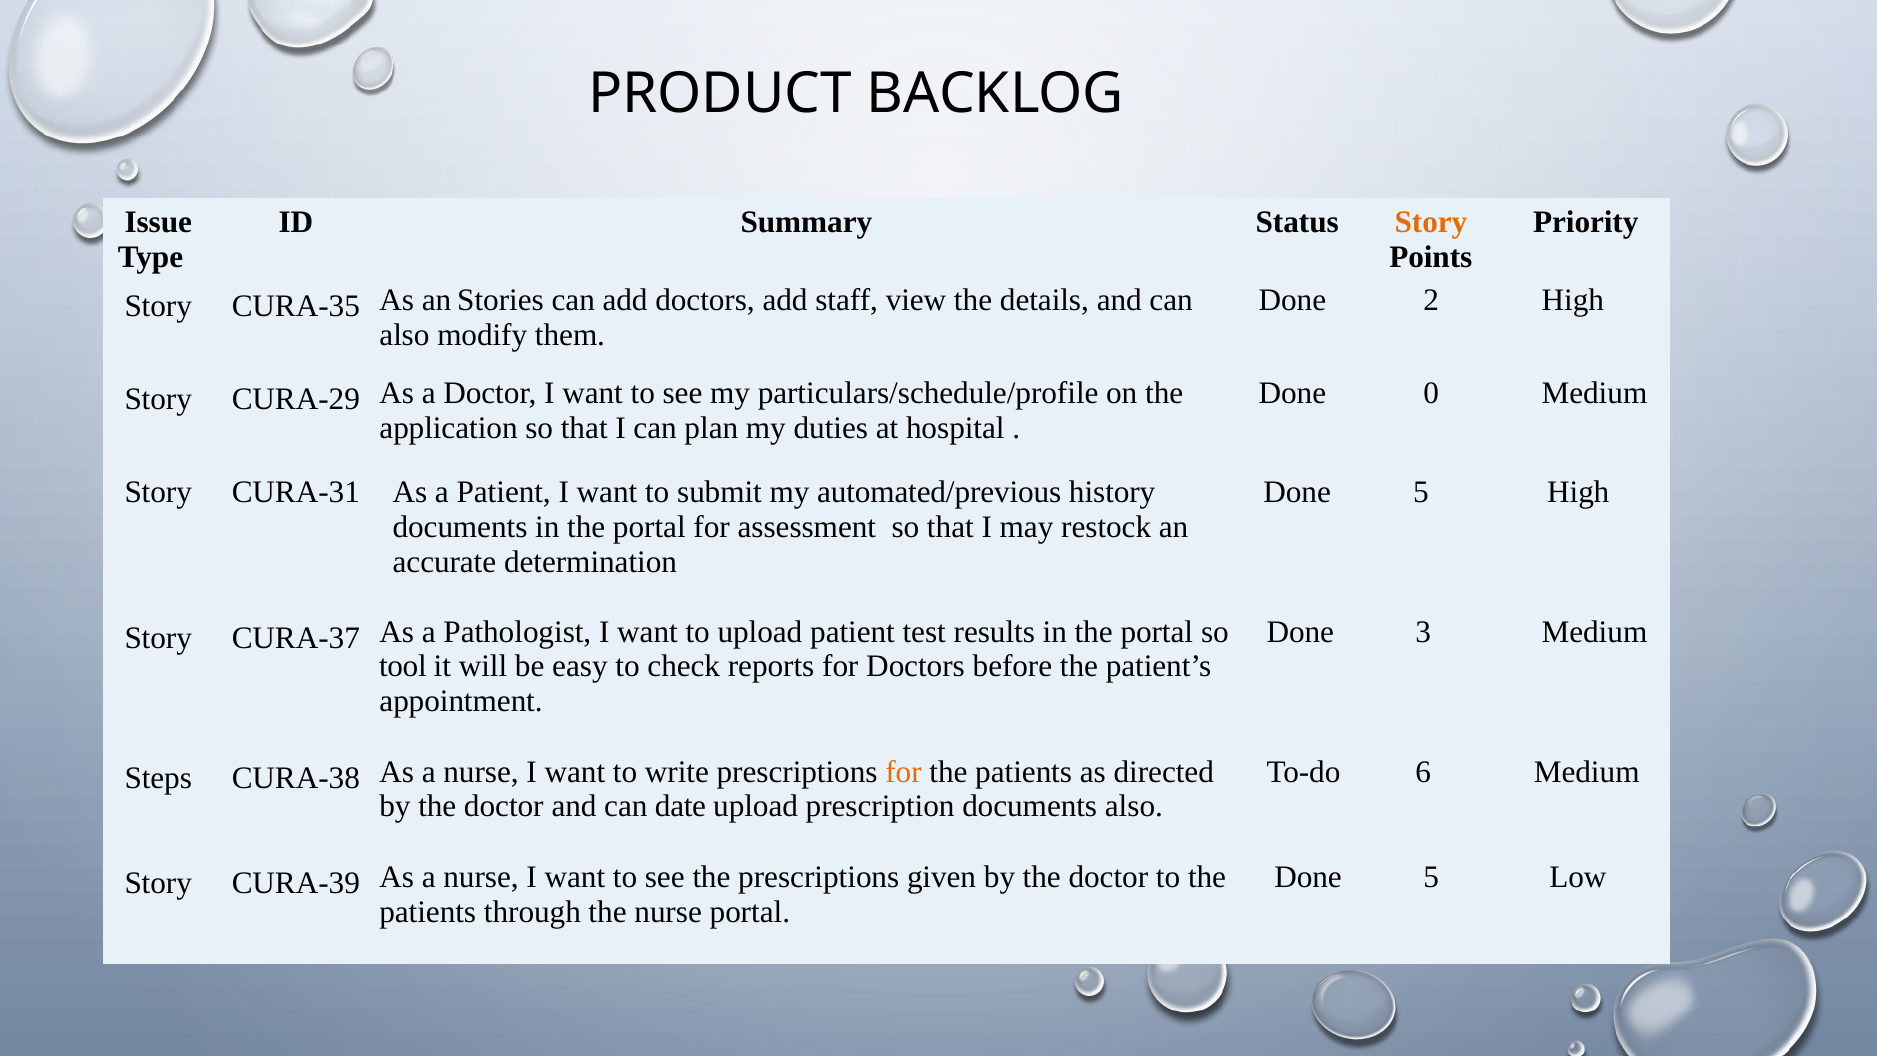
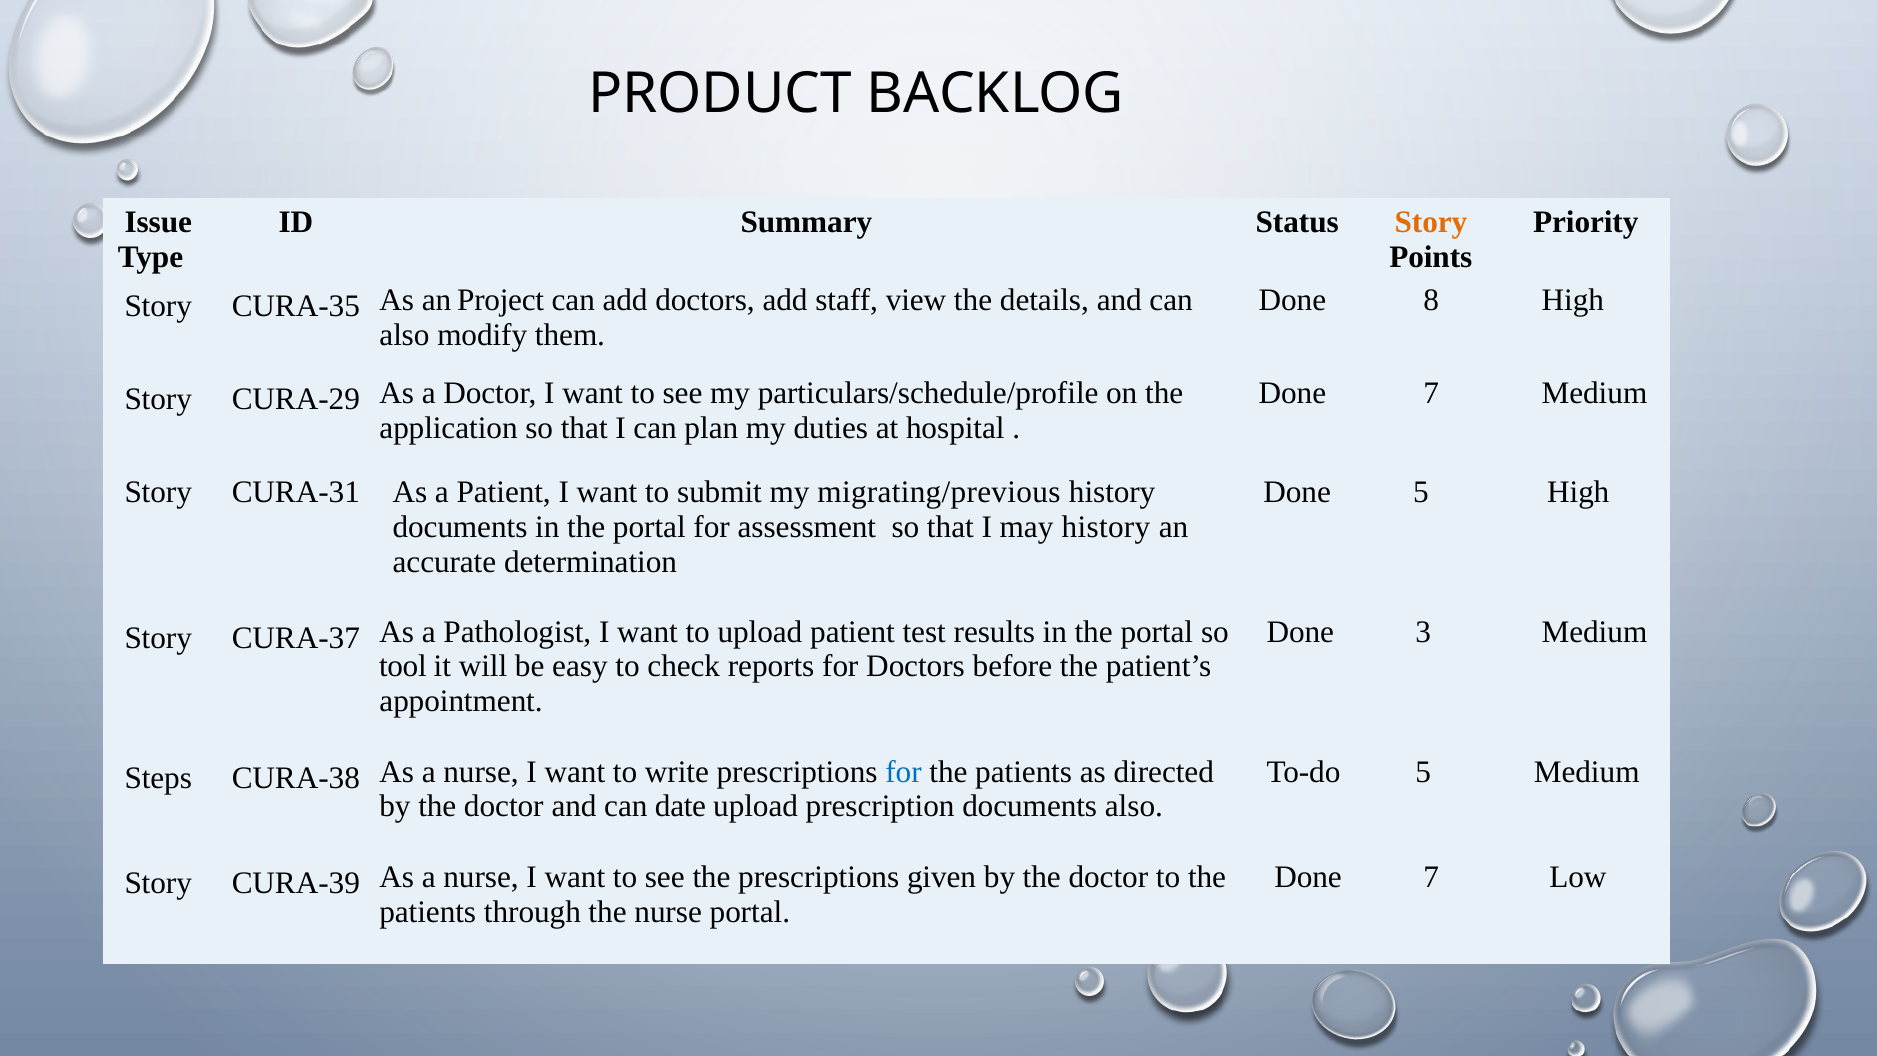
2: 2 -> 8
Stories: Stories -> Project
0 at (1431, 393): 0 -> 7
automated/previous: automated/previous -> migrating/previous
may restock: restock -> history
To-do 6: 6 -> 5
for at (903, 772) colour: orange -> blue
5 at (1431, 877): 5 -> 7
